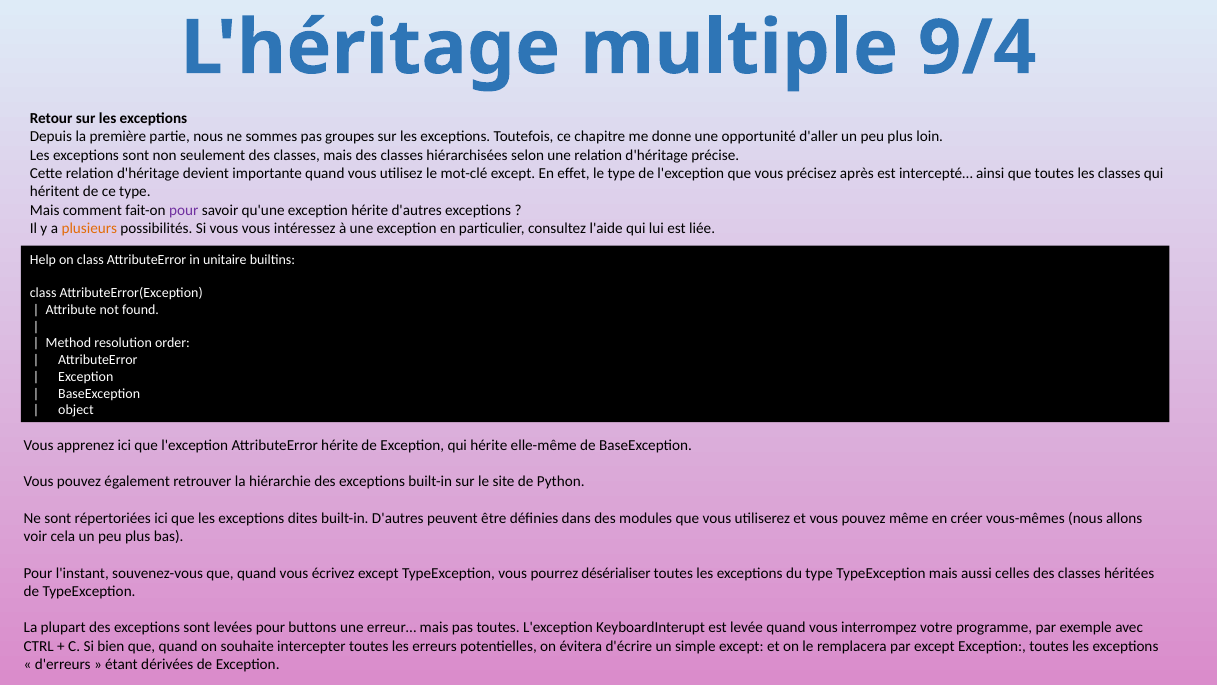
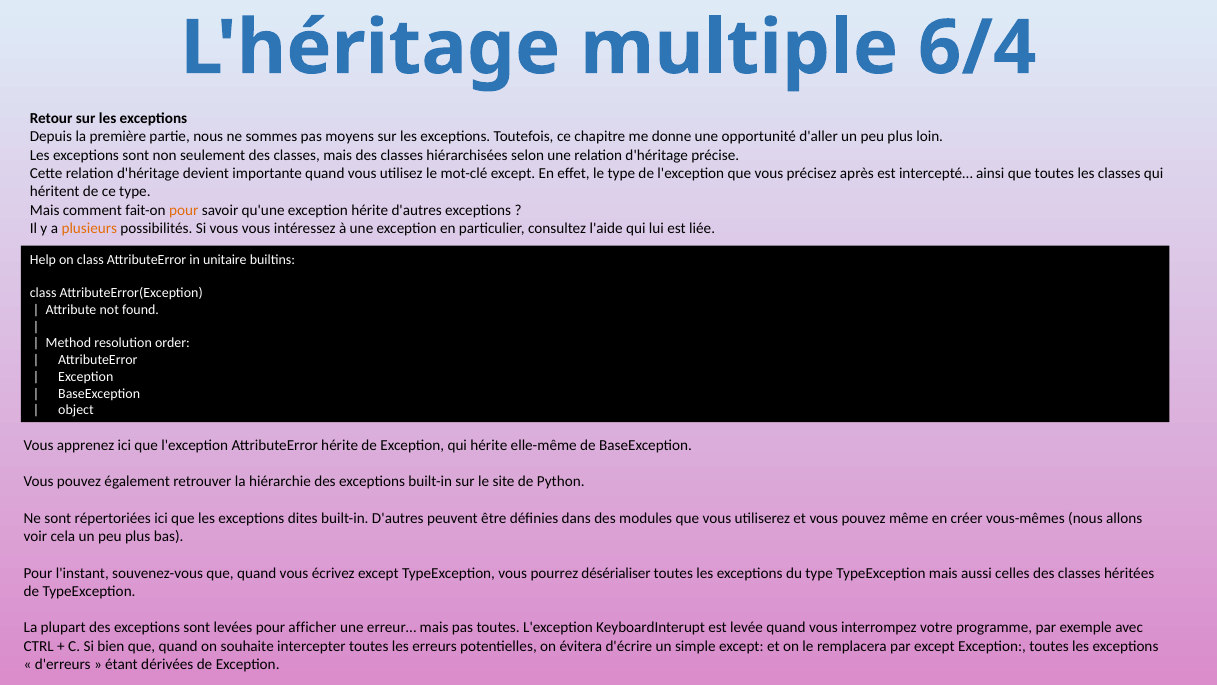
9/4: 9/4 -> 6/4
groupes: groupes -> moyens
pour at (184, 210) colour: purple -> orange
buttons: buttons -> afficher
